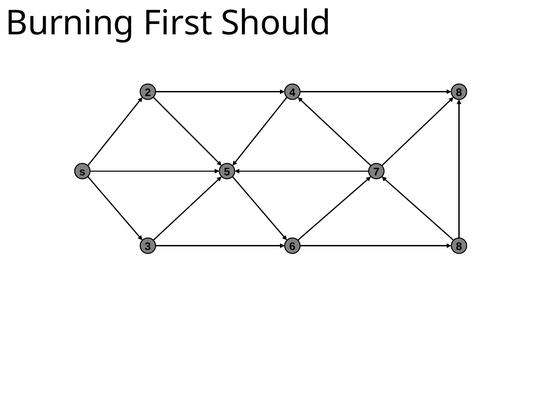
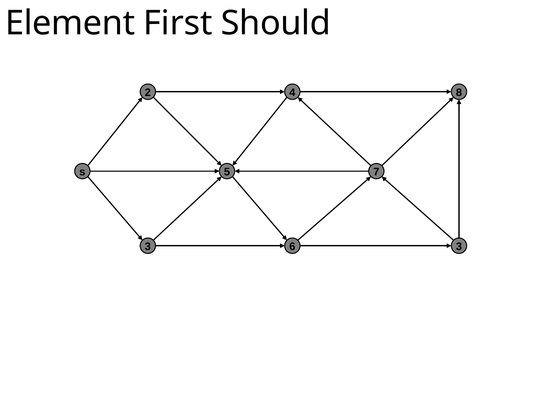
Burning: Burning -> Element
6 8: 8 -> 3
